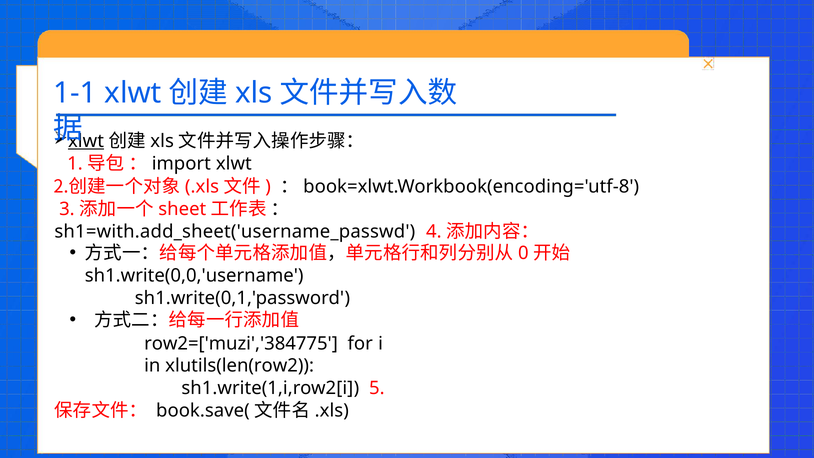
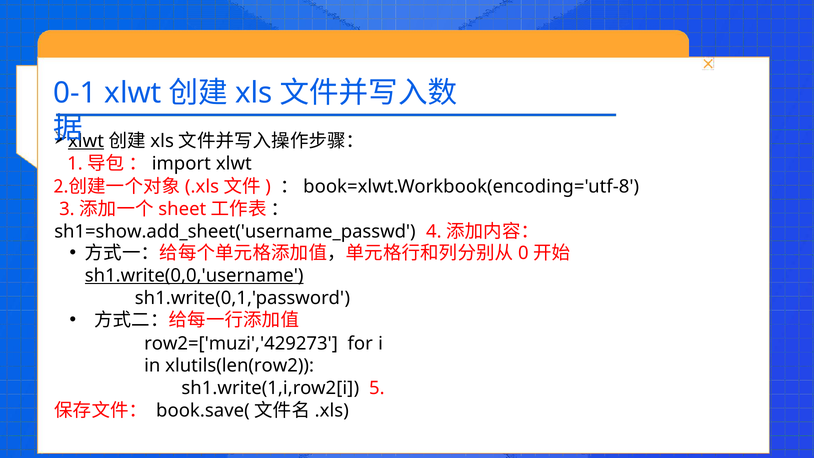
1-1: 1-1 -> 0-1
sh1=with.add_sheet('username_passwd: sh1=with.add_sheet('username_passwd -> sh1=show.add_sheet('username_passwd
sh1.write(0,0,'username underline: none -> present
row2=['muzi','384775: row2=['muzi','384775 -> row2=['muzi','429273
